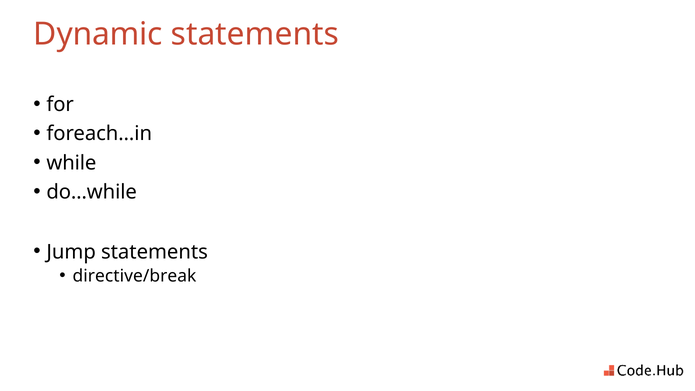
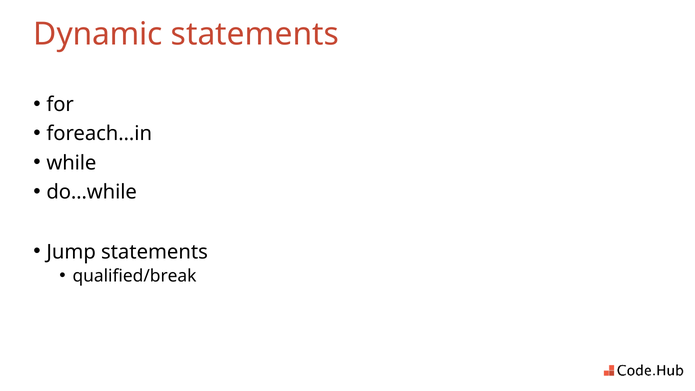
directive/break: directive/break -> qualified/break
